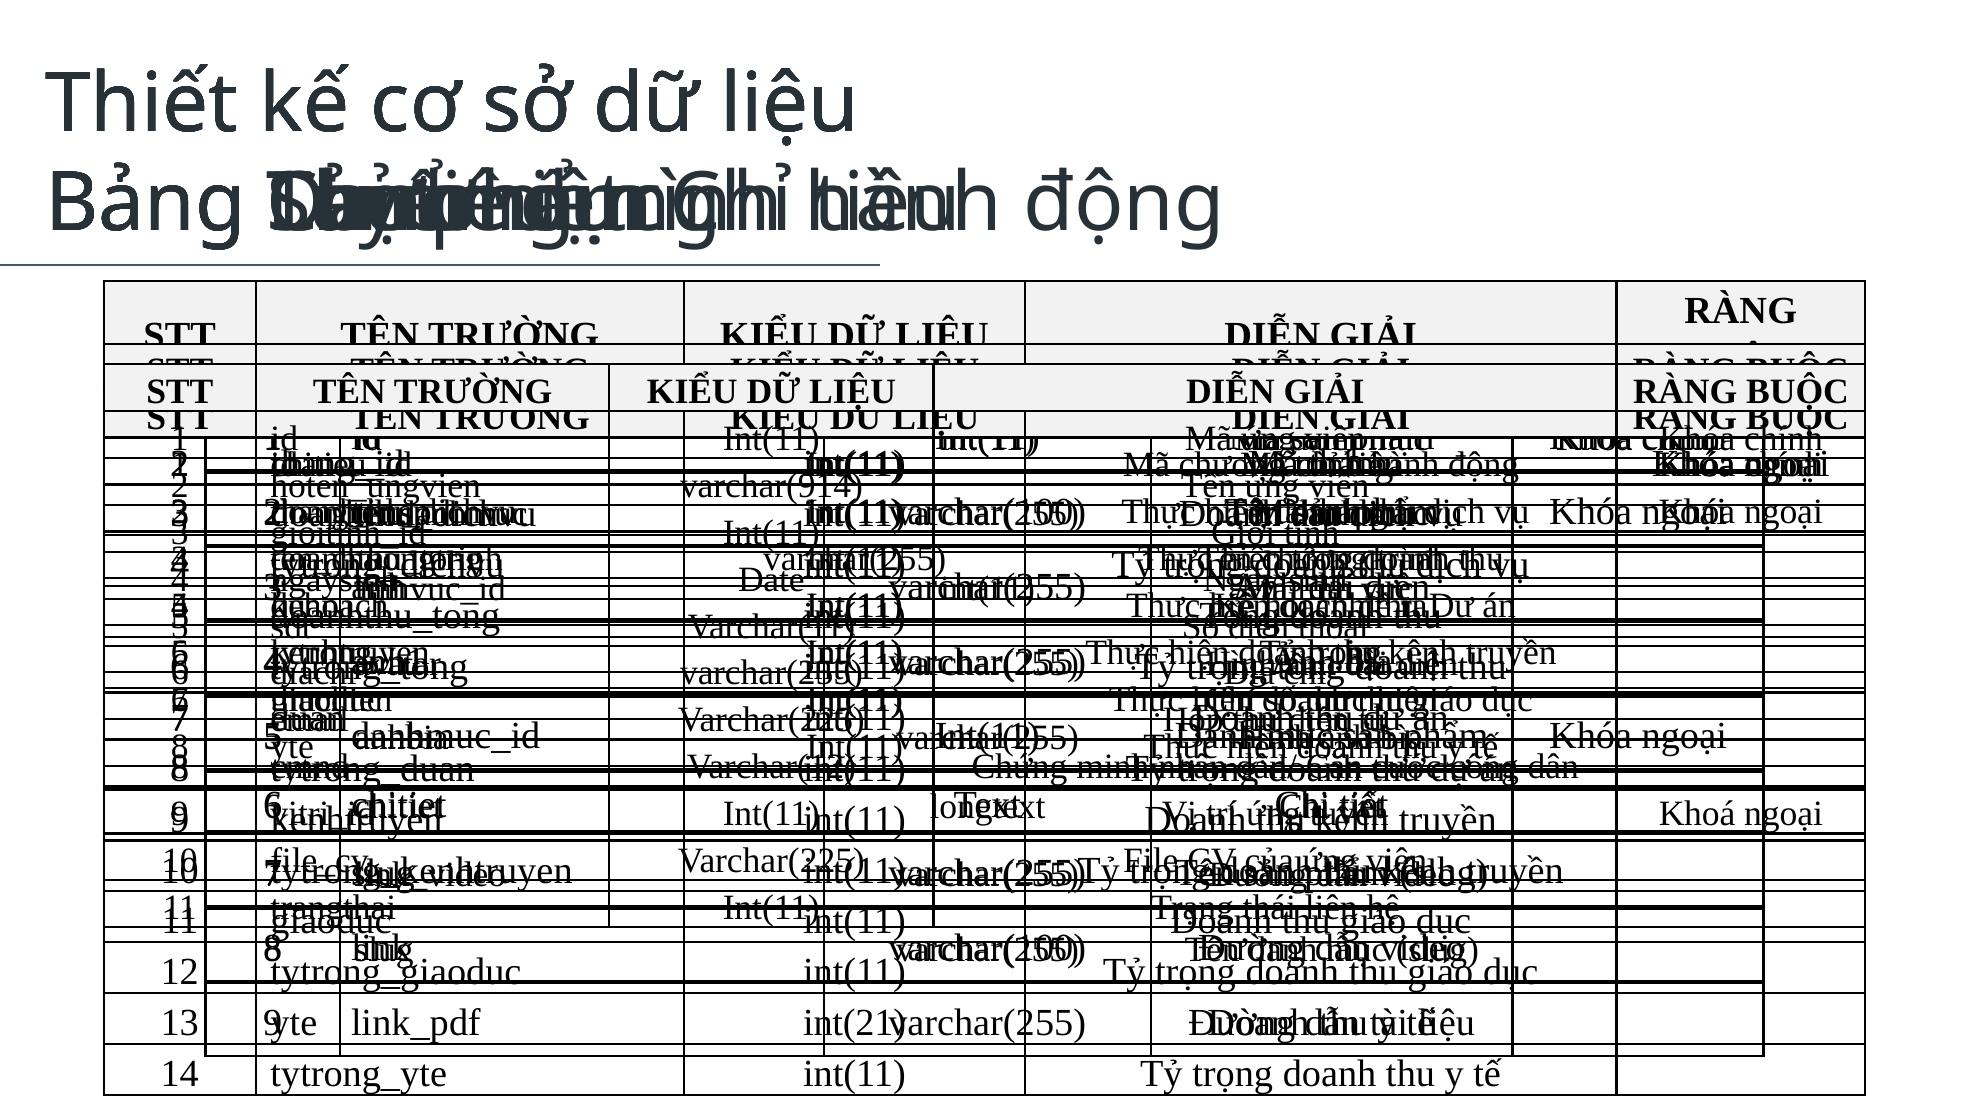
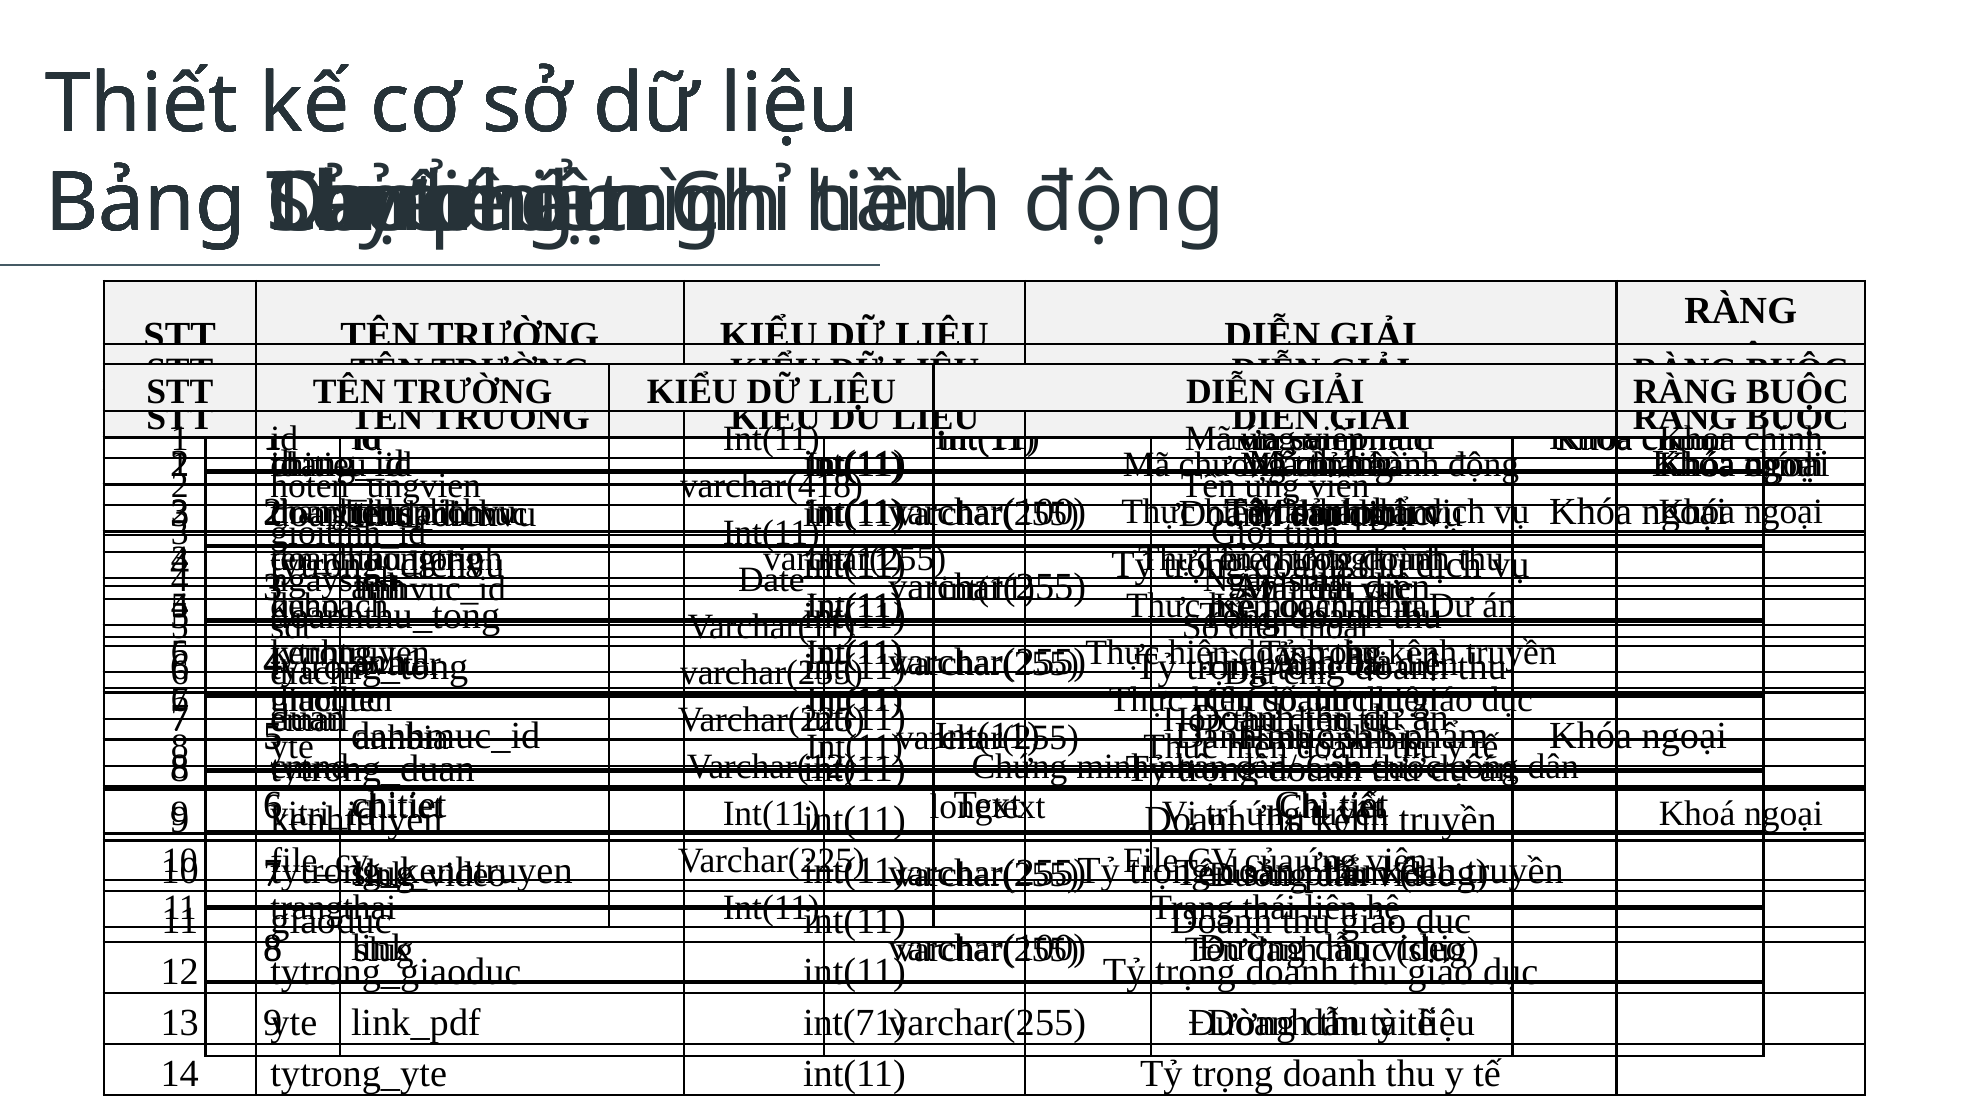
varchar(914: varchar(914 -> varchar(418
int(21: int(21 -> int(71
